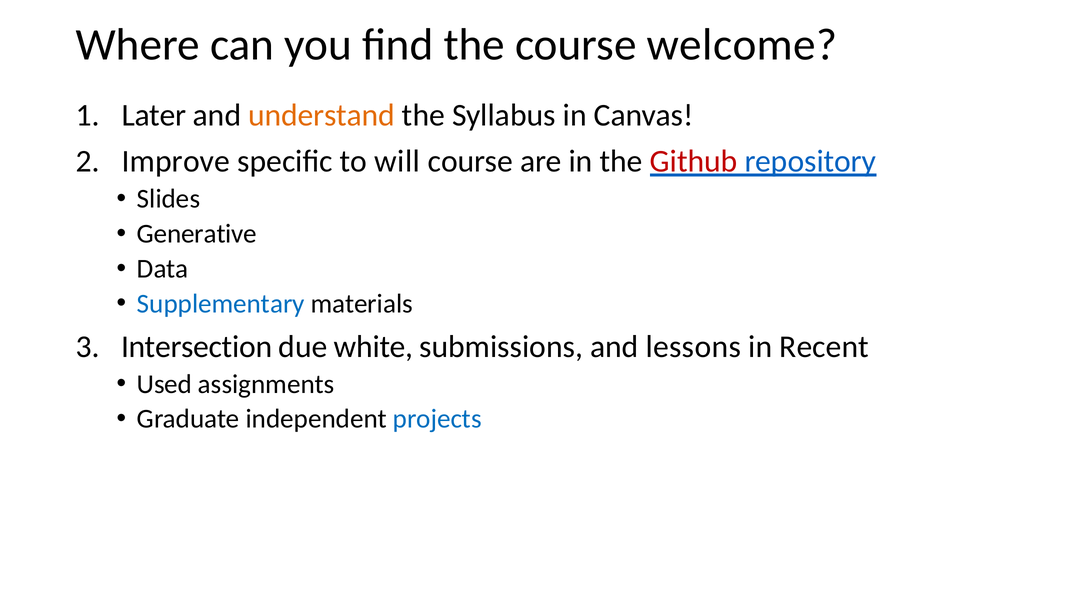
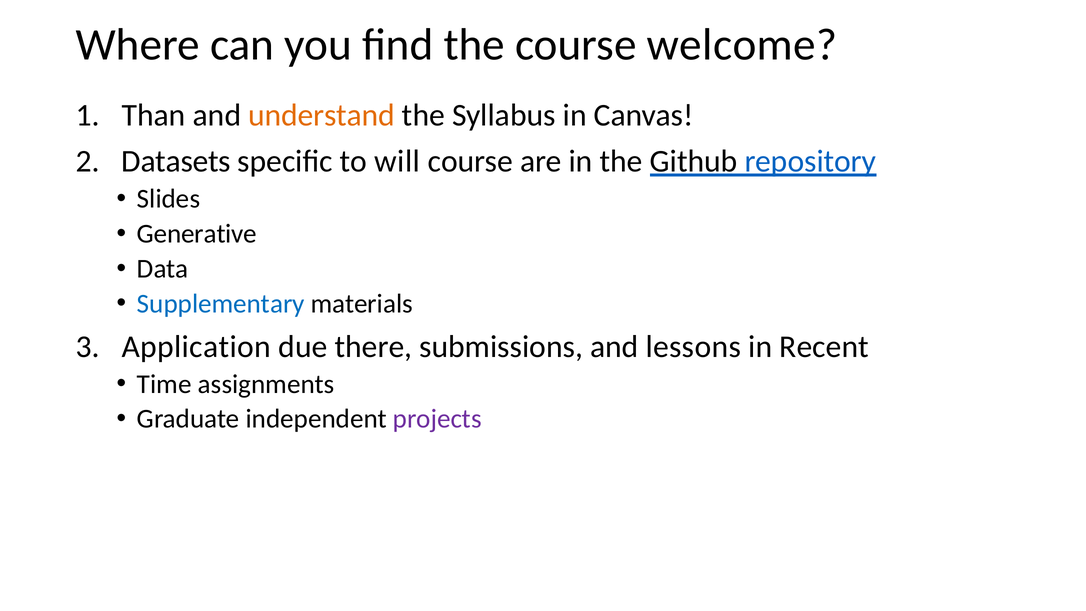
Later: Later -> Than
Improve: Improve -> Datasets
Github colour: red -> black
Intersection: Intersection -> Application
white: white -> there
Used: Used -> Time
projects colour: blue -> purple
